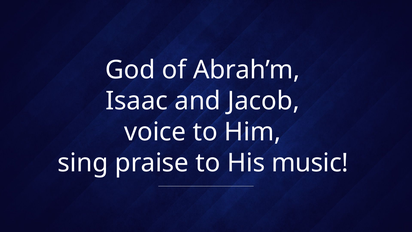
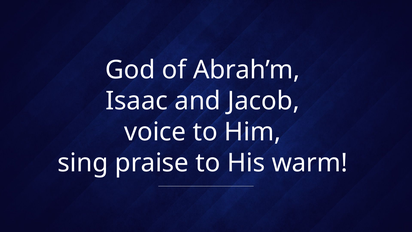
music: music -> warm
